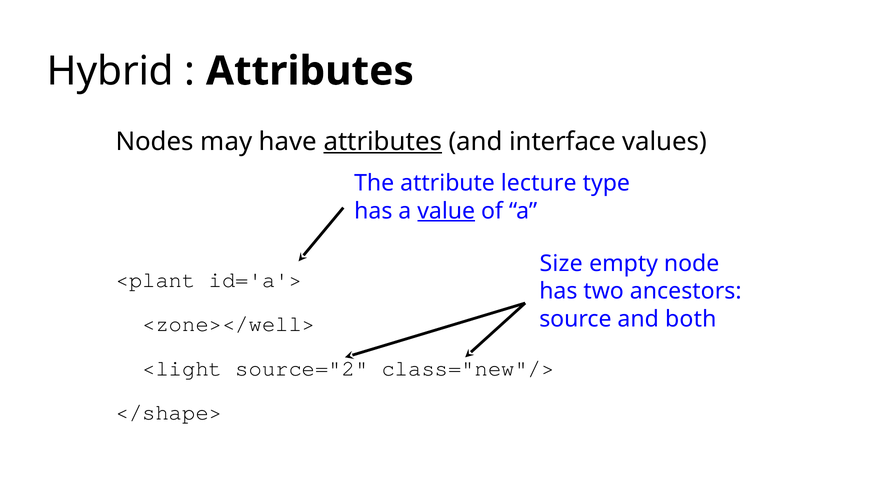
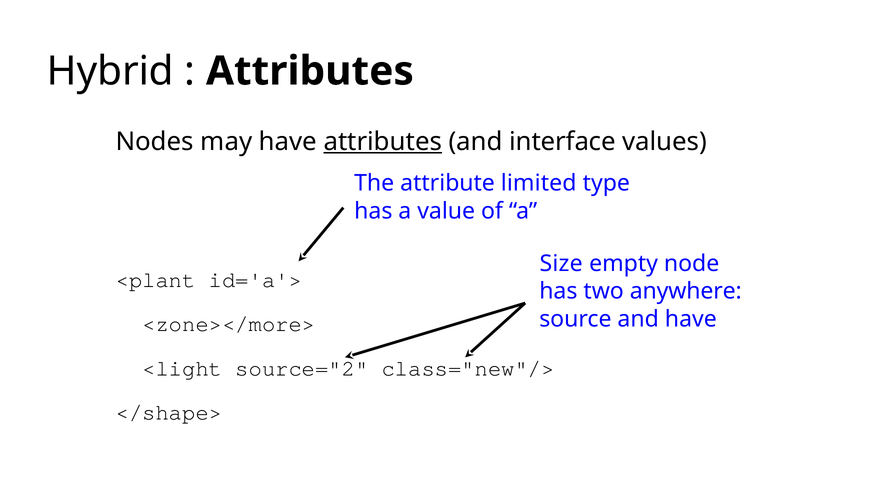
lecture: lecture -> limited
value underline: present -> none
ancestors: ancestors -> anywhere
and both: both -> have
<zone></well>: <zone></well> -> <zone></more>
